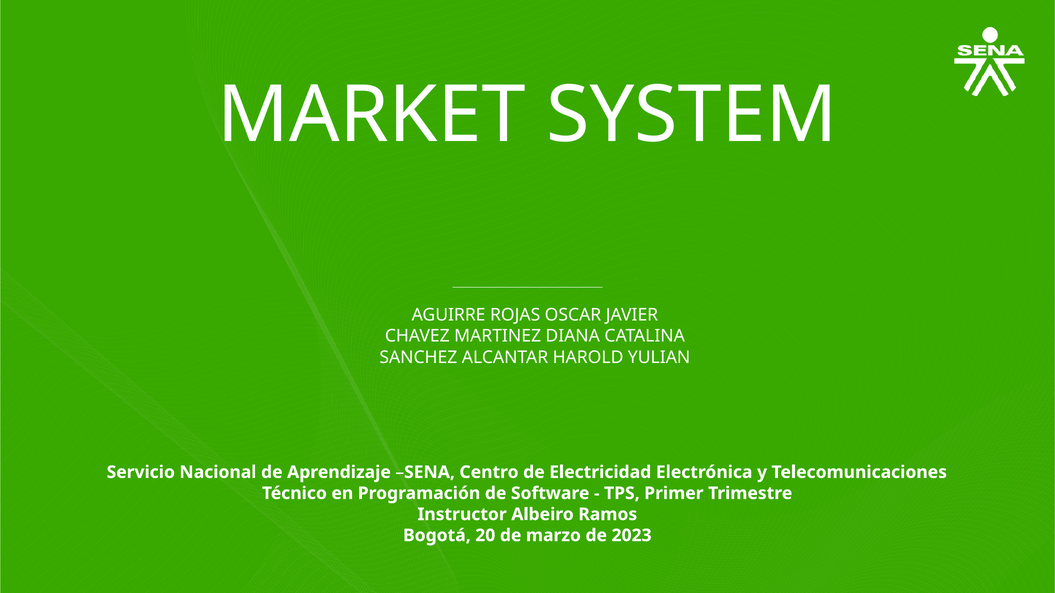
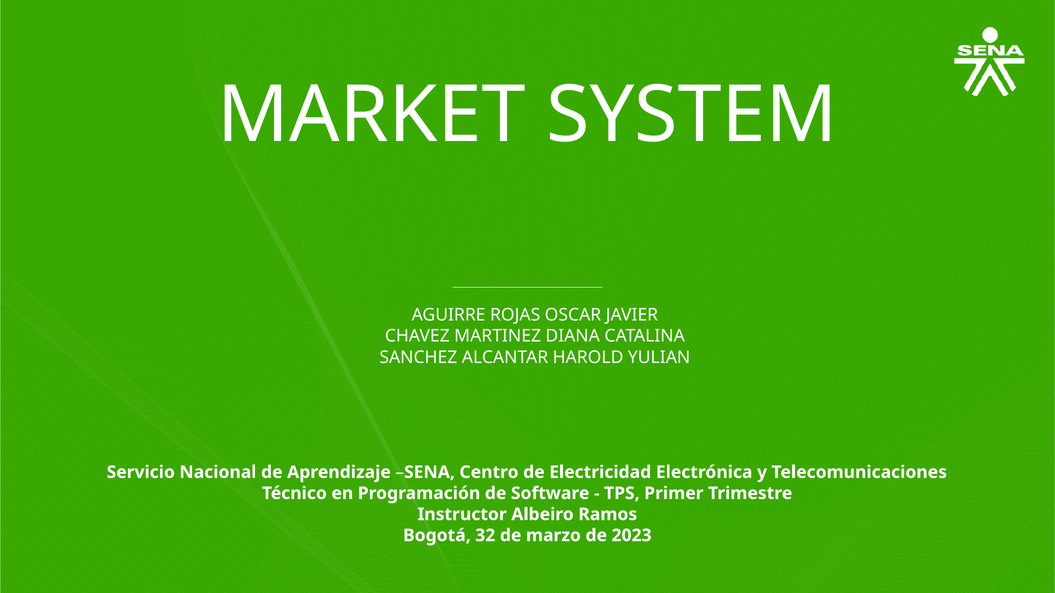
20: 20 -> 32
